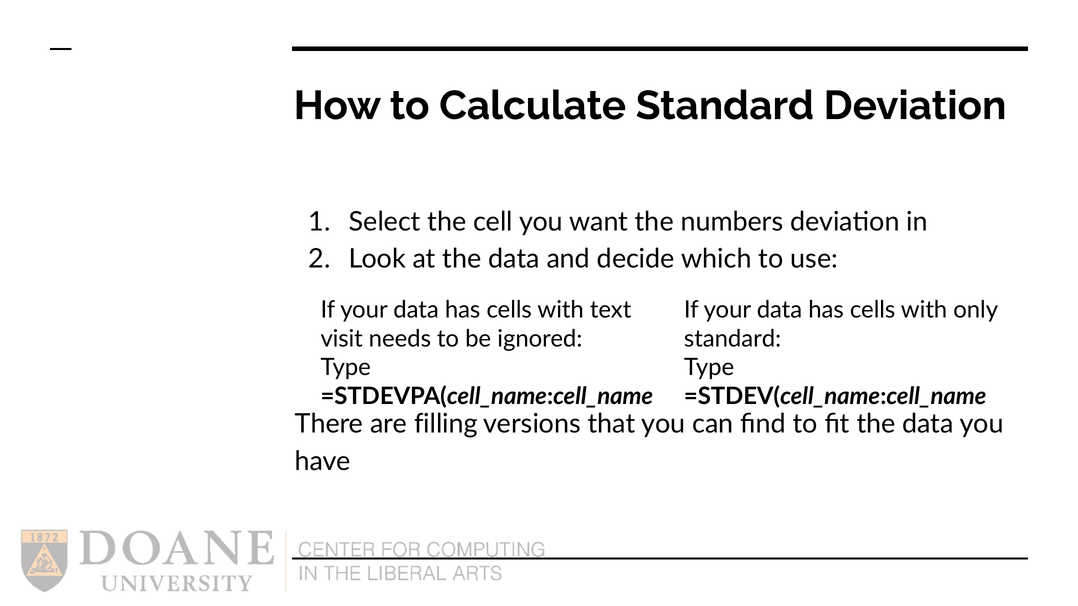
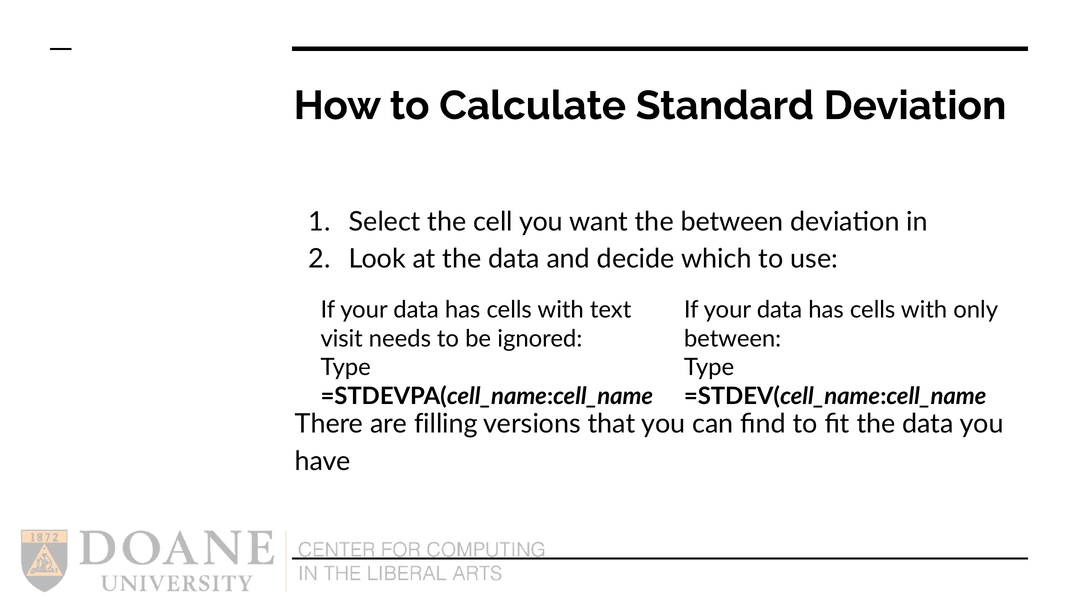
the numbers: numbers -> between
standard at (733, 339): standard -> between
